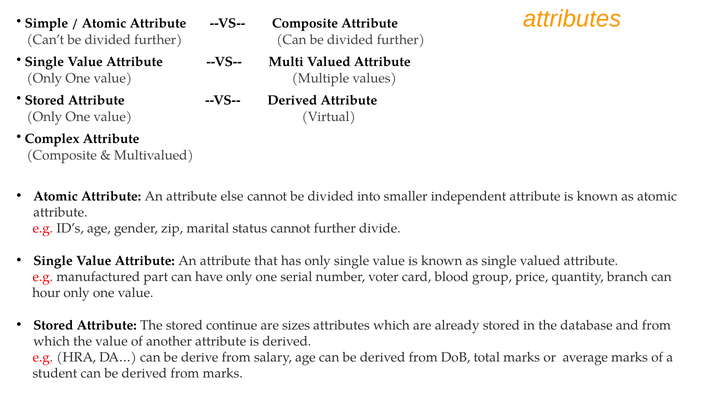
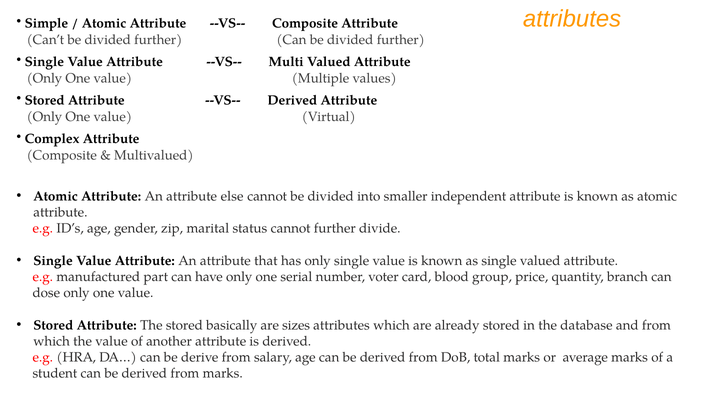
hour: hour -> dose
continue: continue -> basically
